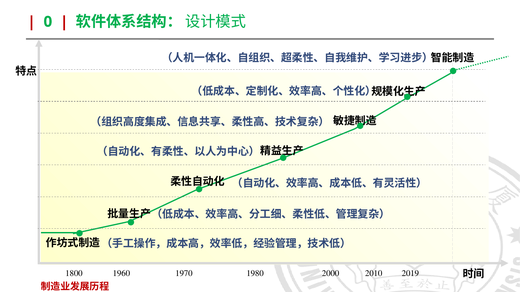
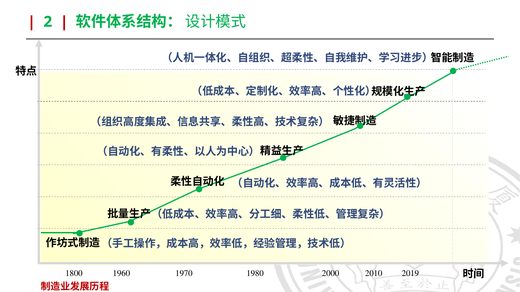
0: 0 -> 2
